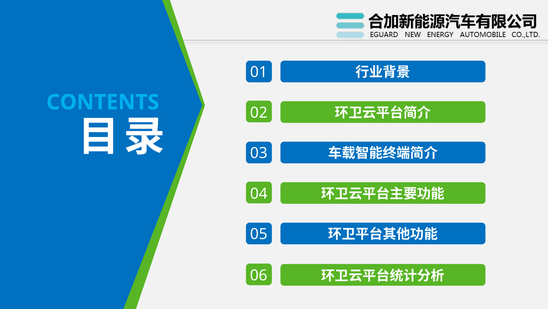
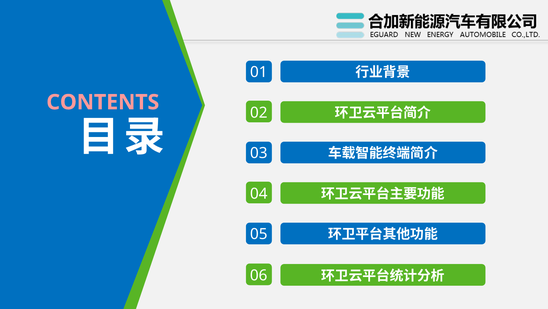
CONTENTS colour: light blue -> pink
